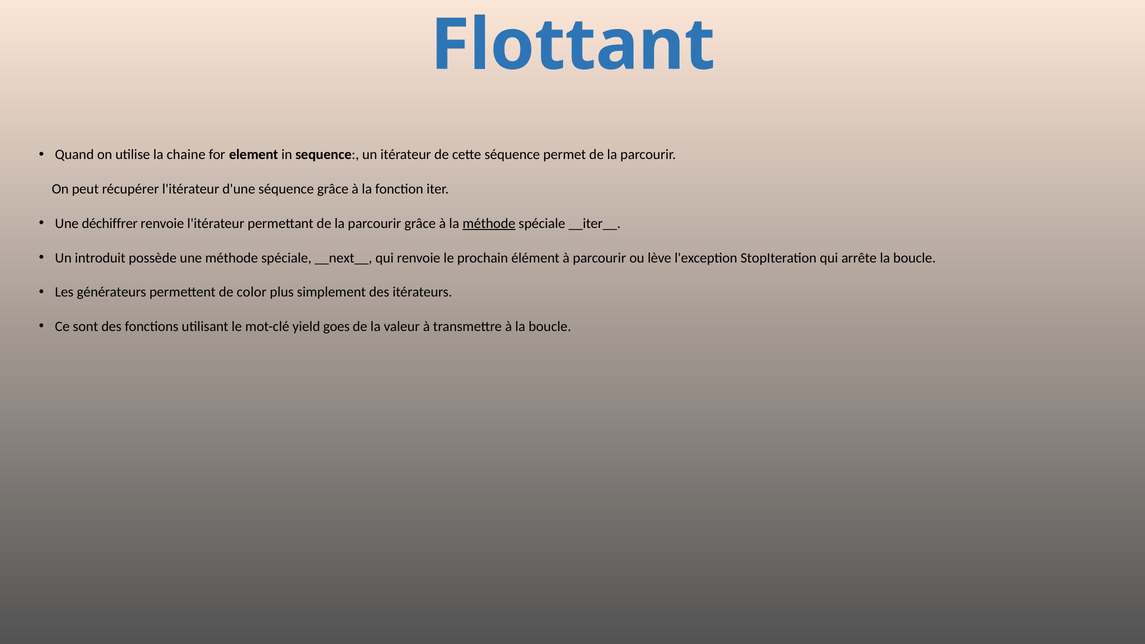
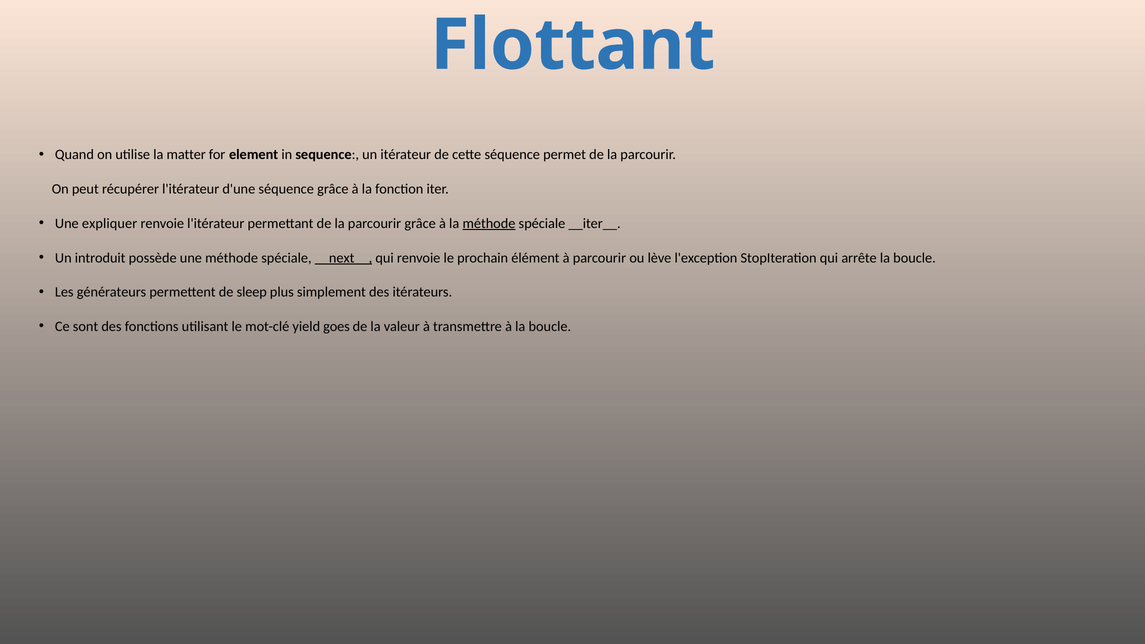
chaine: chaine -> matter
déchiffrer: déchiffrer -> expliquer
__next__ underline: none -> present
color: color -> sleep
